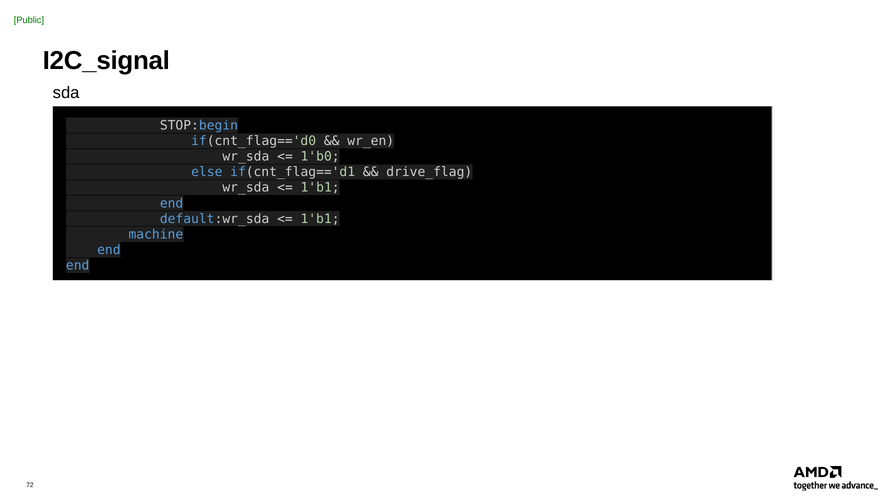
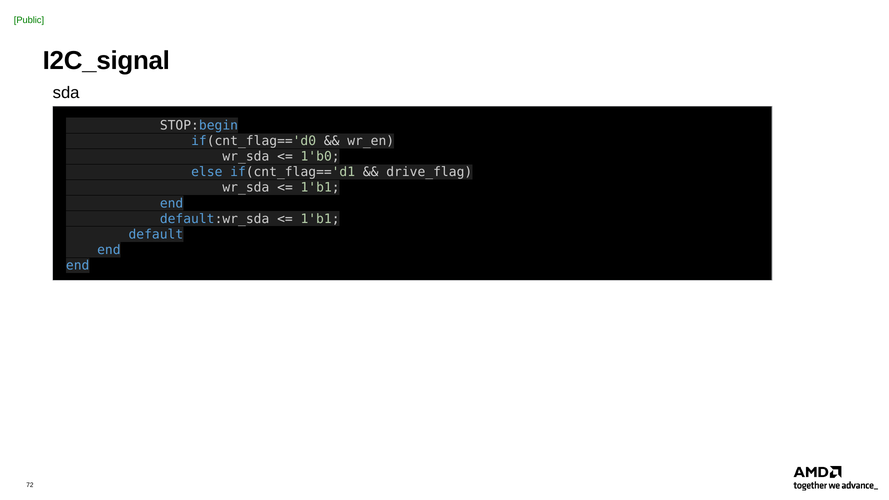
machine: machine -> default
